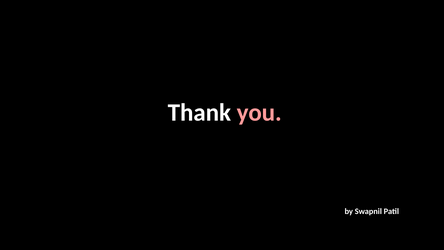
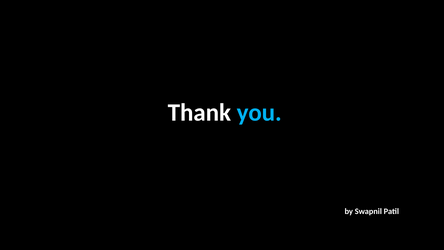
you colour: pink -> light blue
